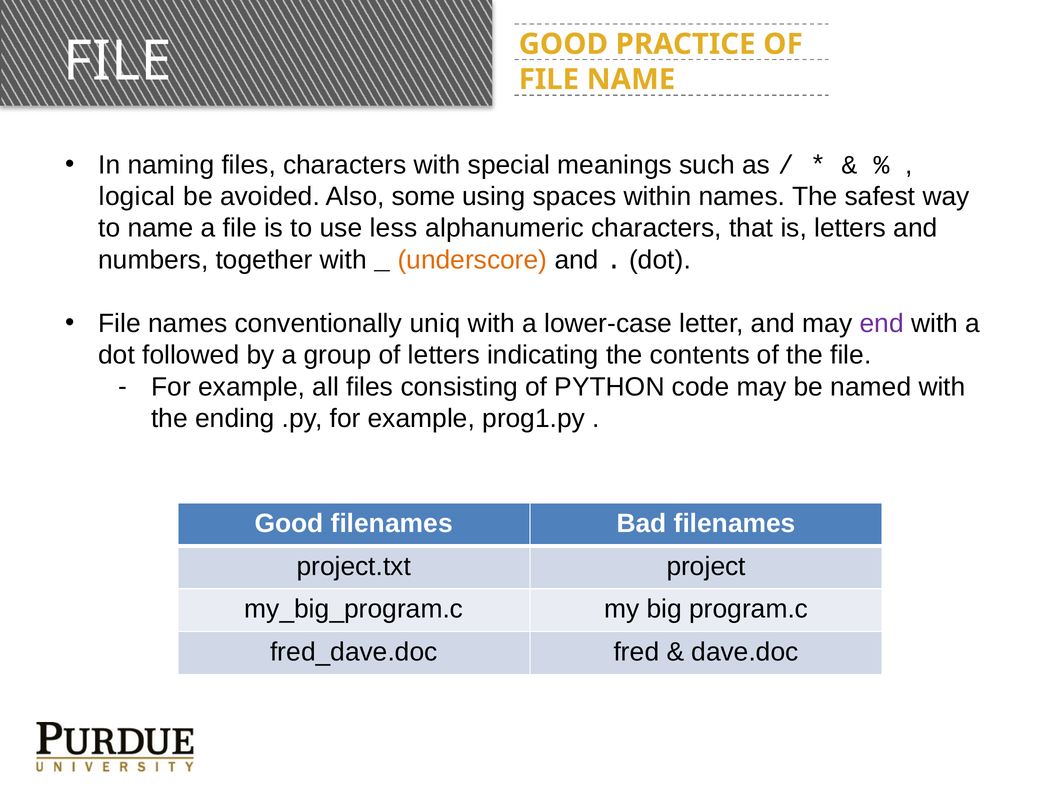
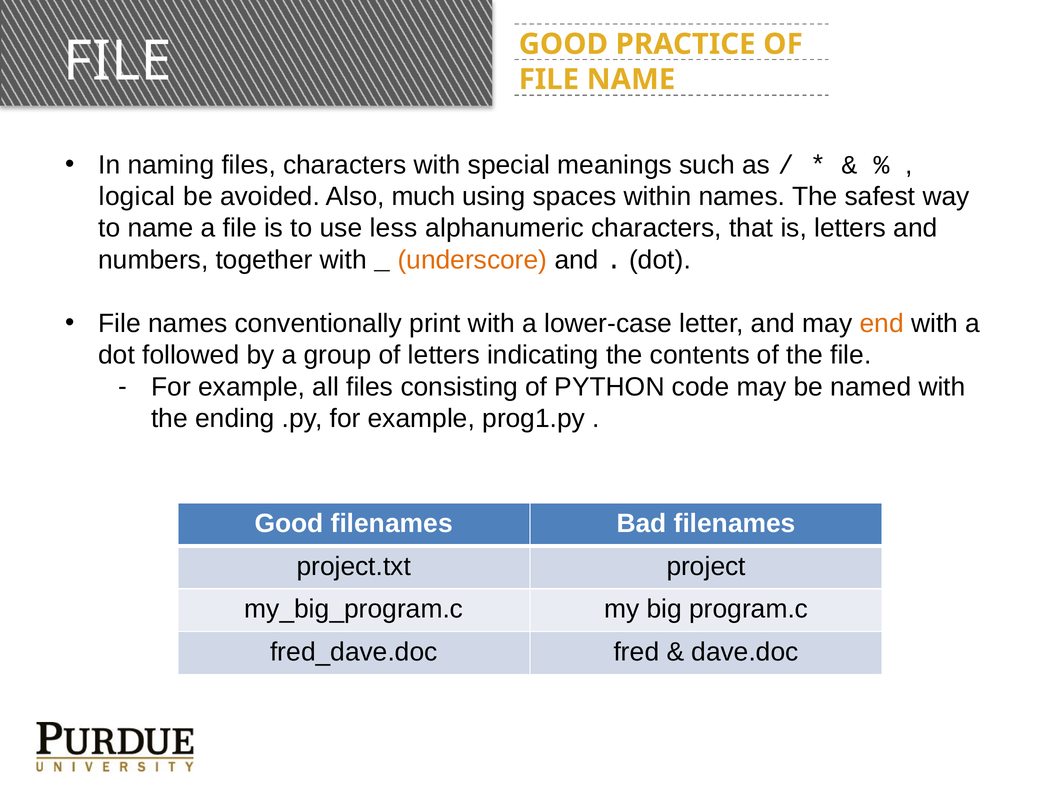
some: some -> much
uniq: uniq -> print
end colour: purple -> orange
